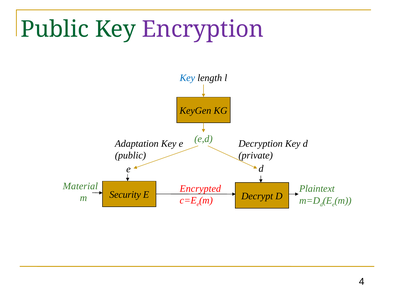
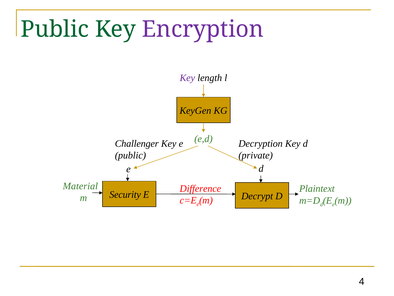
Key at (187, 78) colour: blue -> purple
Adaptation: Adaptation -> Challenger
Encrypted: Encrypted -> Difference
